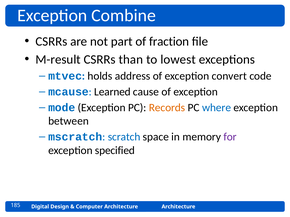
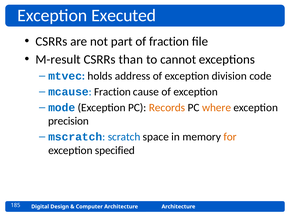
Combine: Combine -> Executed
lowest: lowest -> cannot
convert: convert -> division
mcause Learned: Learned -> Fraction
where colour: blue -> orange
between: between -> precision
for colour: purple -> orange
